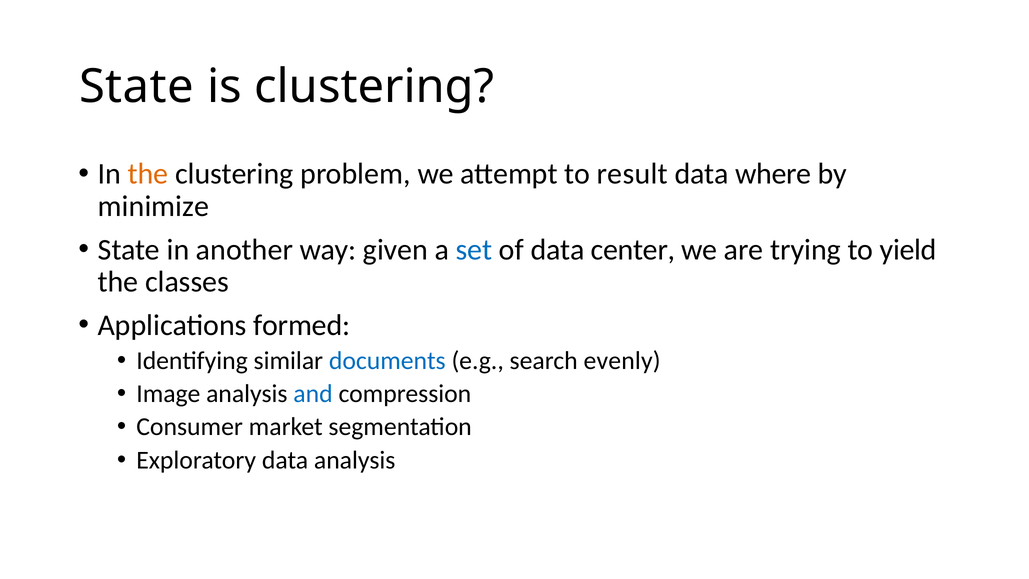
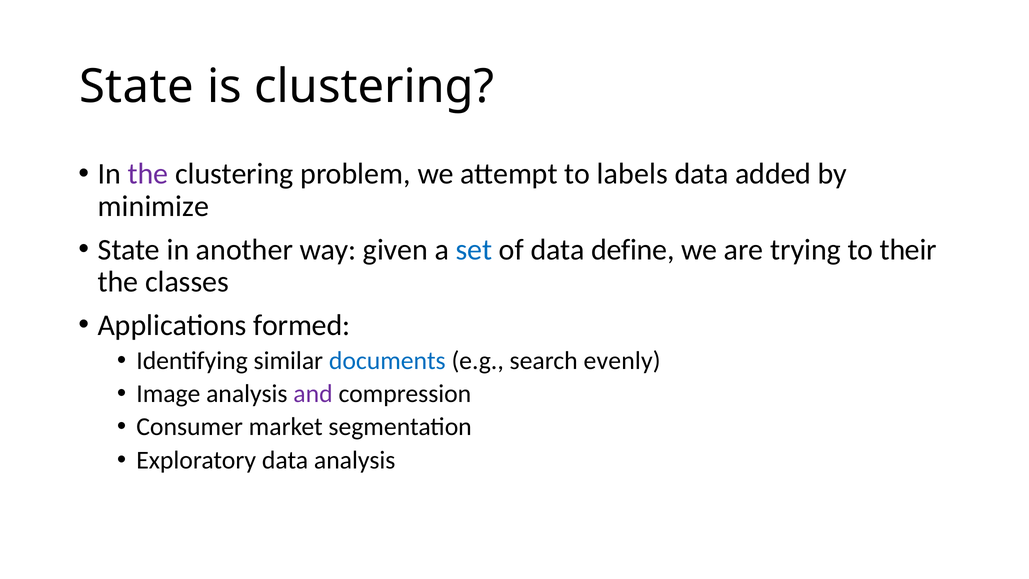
the at (148, 174) colour: orange -> purple
result: result -> labels
where: where -> added
center: center -> define
yield: yield -> their
and colour: blue -> purple
